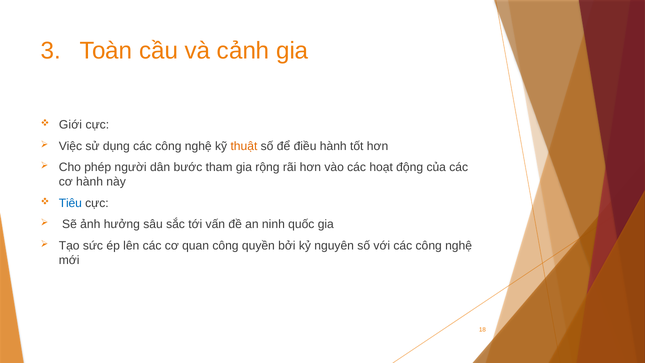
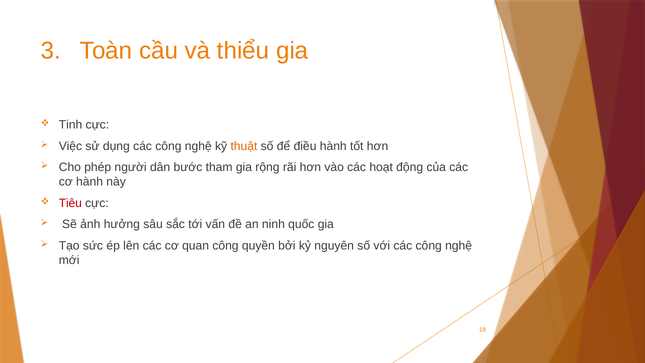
cảnh: cảnh -> thiểu
Giới: Giới -> Tinh
Tiêu colour: blue -> red
